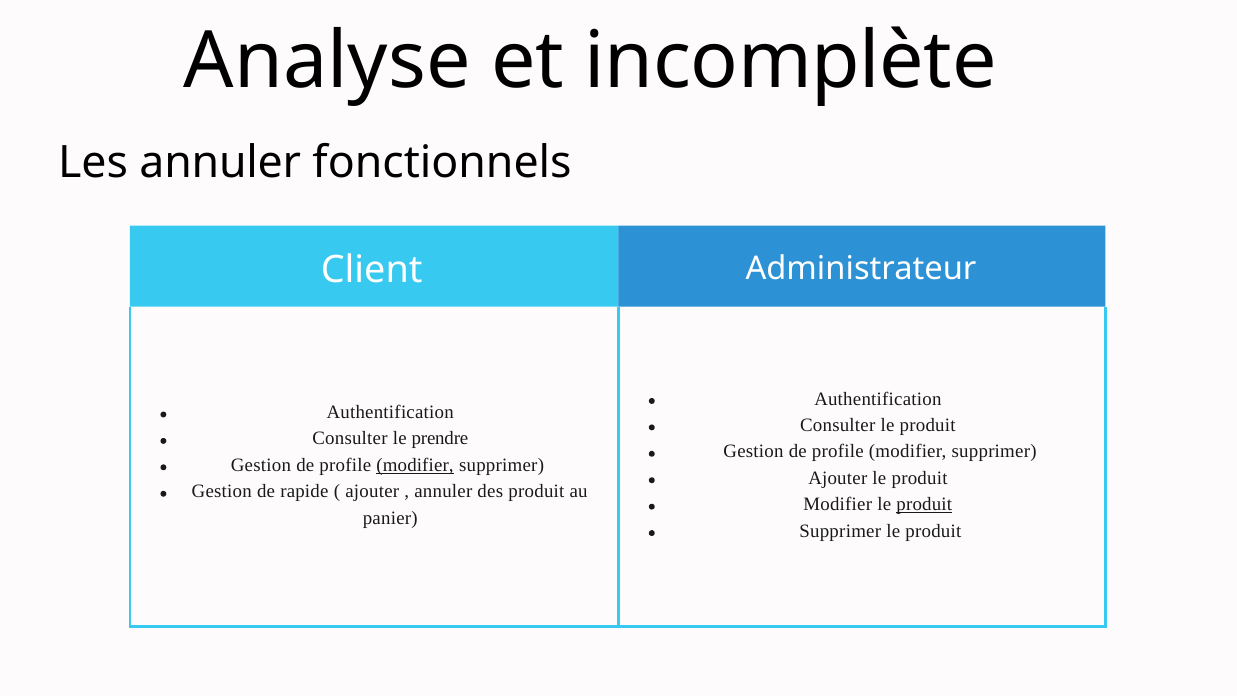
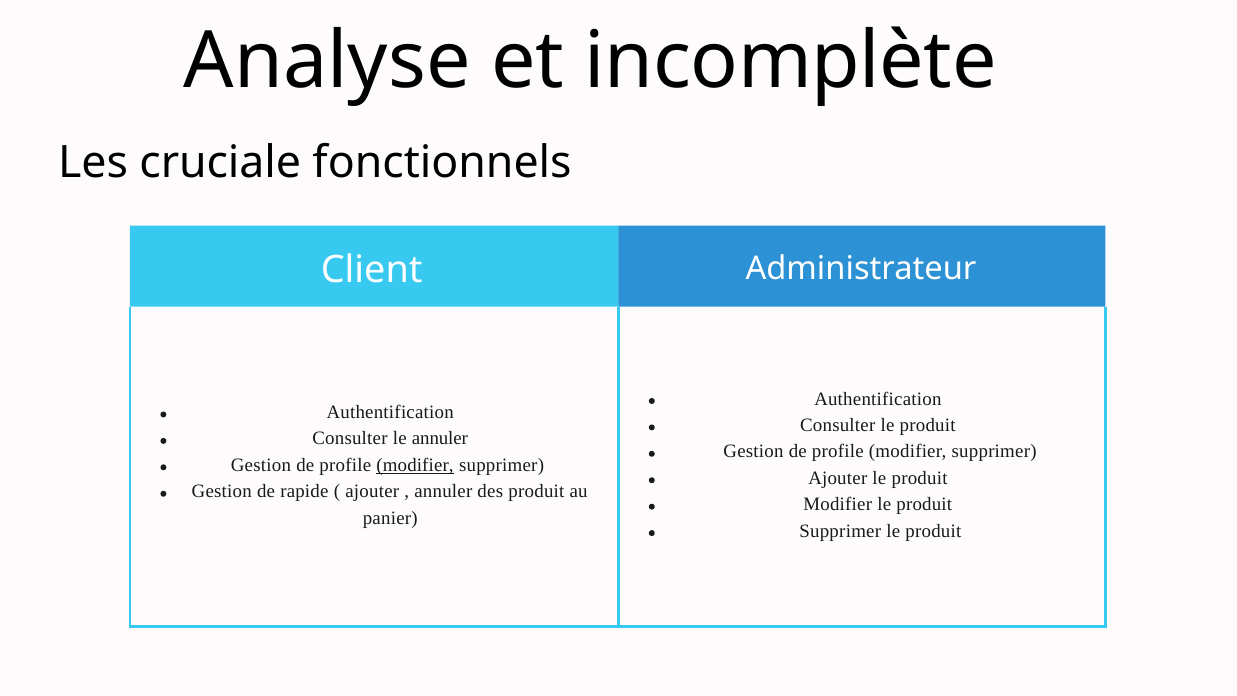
Les annuler: annuler -> cruciale
le prendre: prendre -> annuler
produit at (924, 504) underline: present -> none
